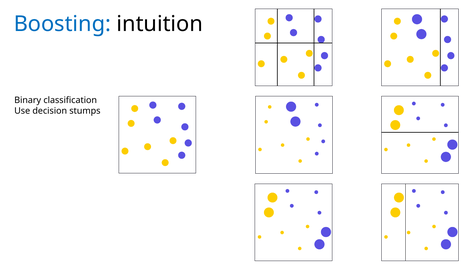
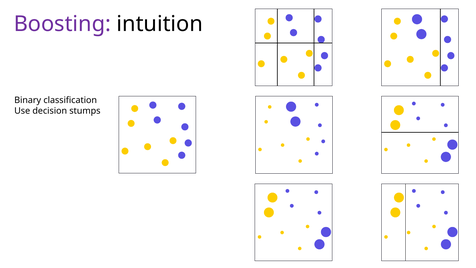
Boosting colour: blue -> purple
